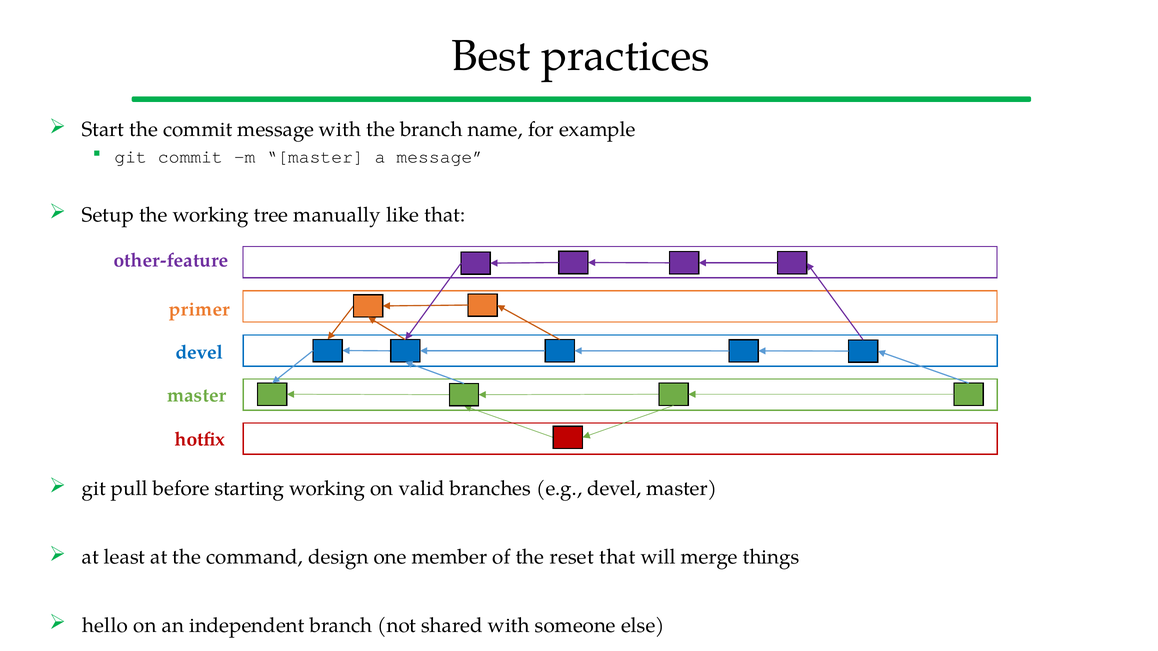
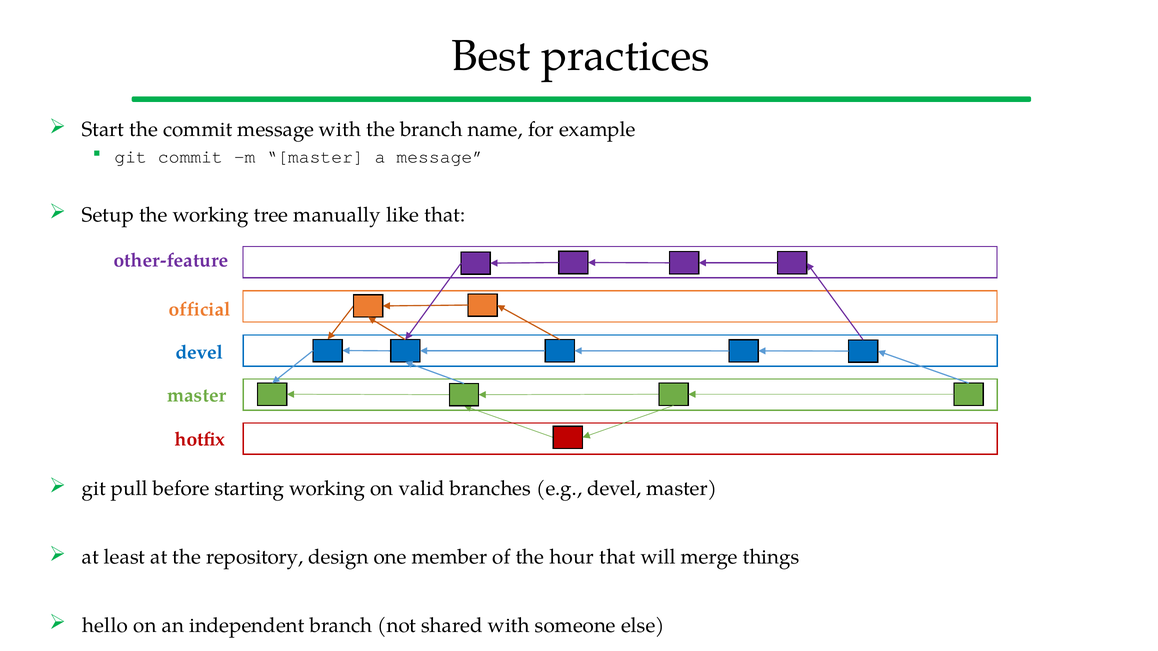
primer: primer -> official
command: command -> repository
reset: reset -> hour
